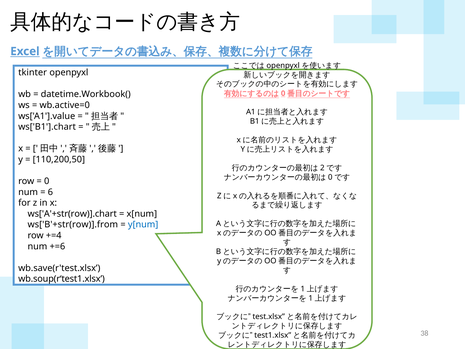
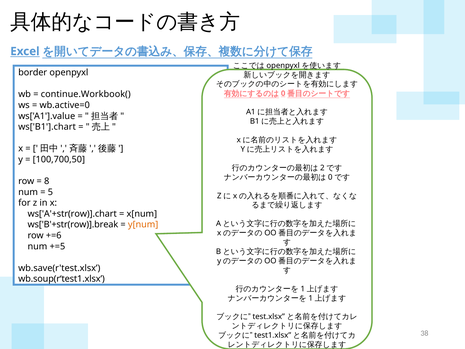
tkinter: tkinter -> border
datetime.Workbook(: datetime.Workbook( -> continue.Workbook(
110,200,50: 110,200,50 -> 100,700,50
0 at (47, 181): 0 -> 8
6: 6 -> 5
ws['B'+str(row)].from: ws['B'+str(row)].from -> ws['B'+str(row)].break
y[num colour: blue -> orange
+=4: +=4 -> +=6
+=6: +=6 -> +=5
